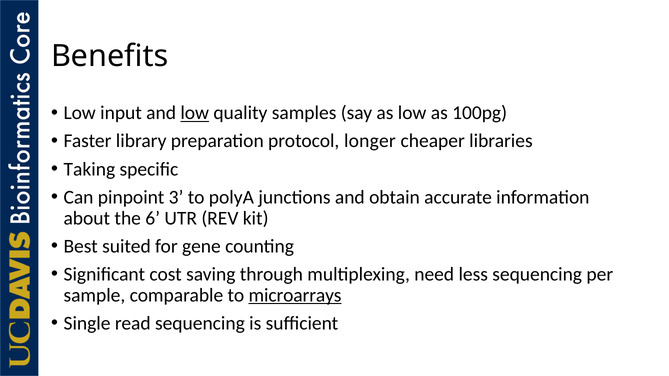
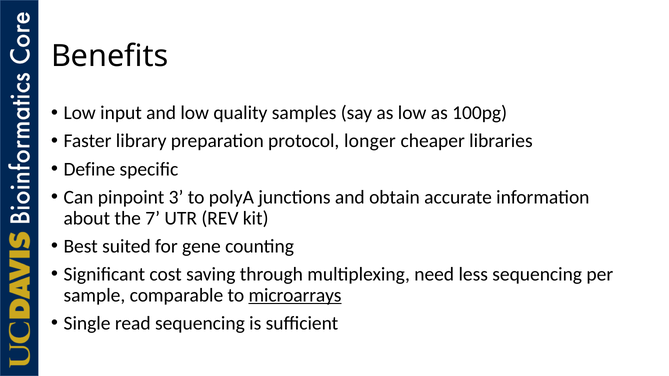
low at (195, 113) underline: present -> none
Taking: Taking -> Define
6: 6 -> 7
